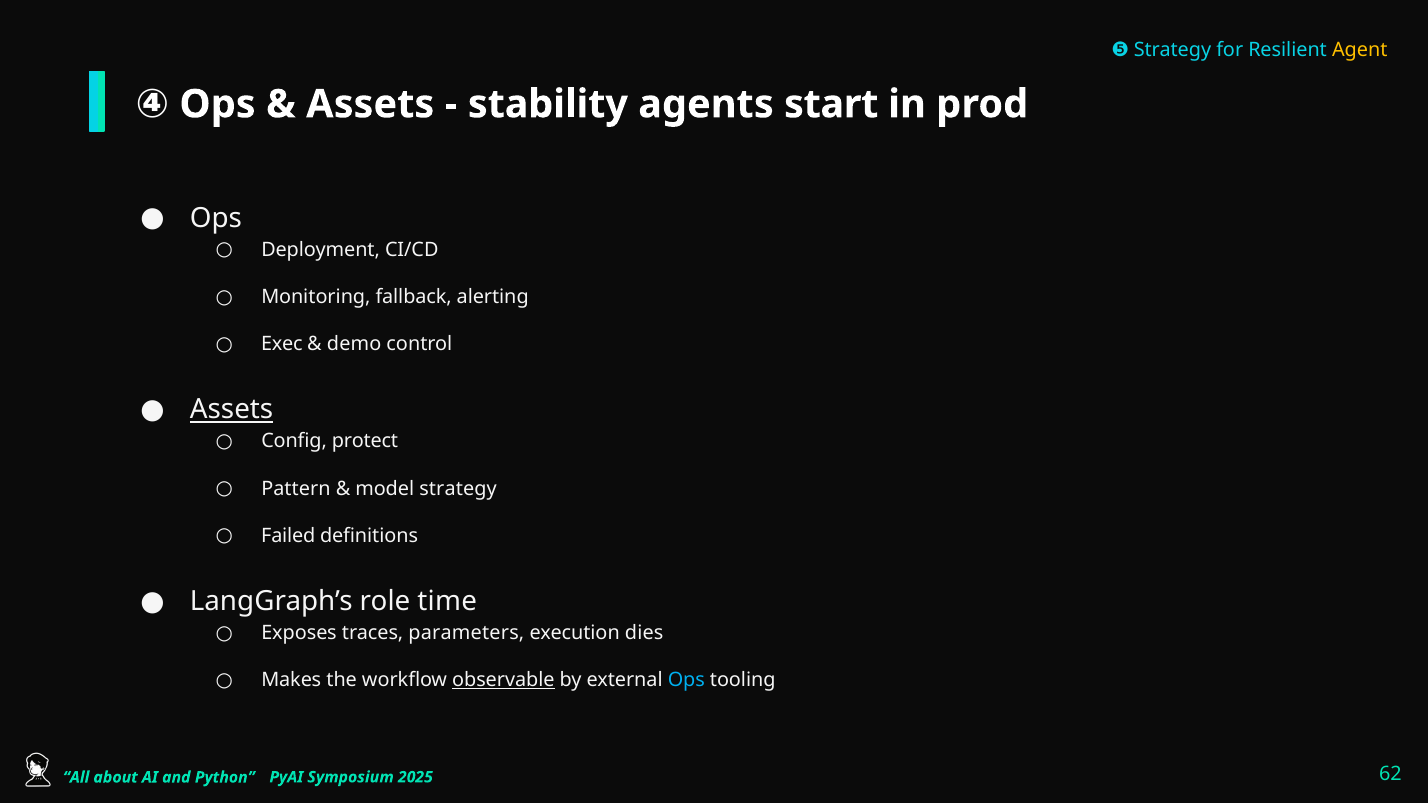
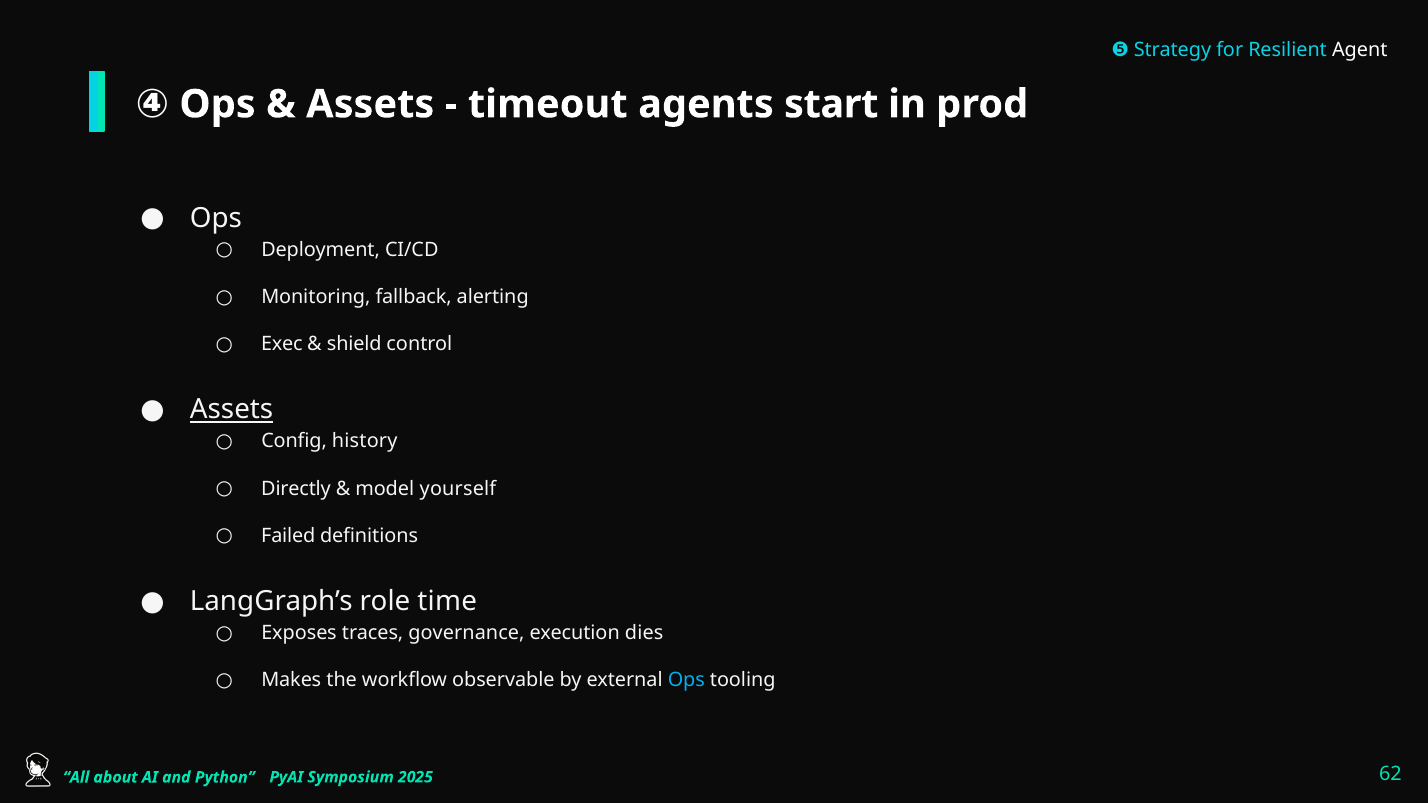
Agent colour: yellow -> white
stability: stability -> timeout
demo: demo -> shield
protect: protect -> history
Pattern: Pattern -> Directly
strategy: strategy -> yourself
parameters: parameters -> governance
observable underline: present -> none
